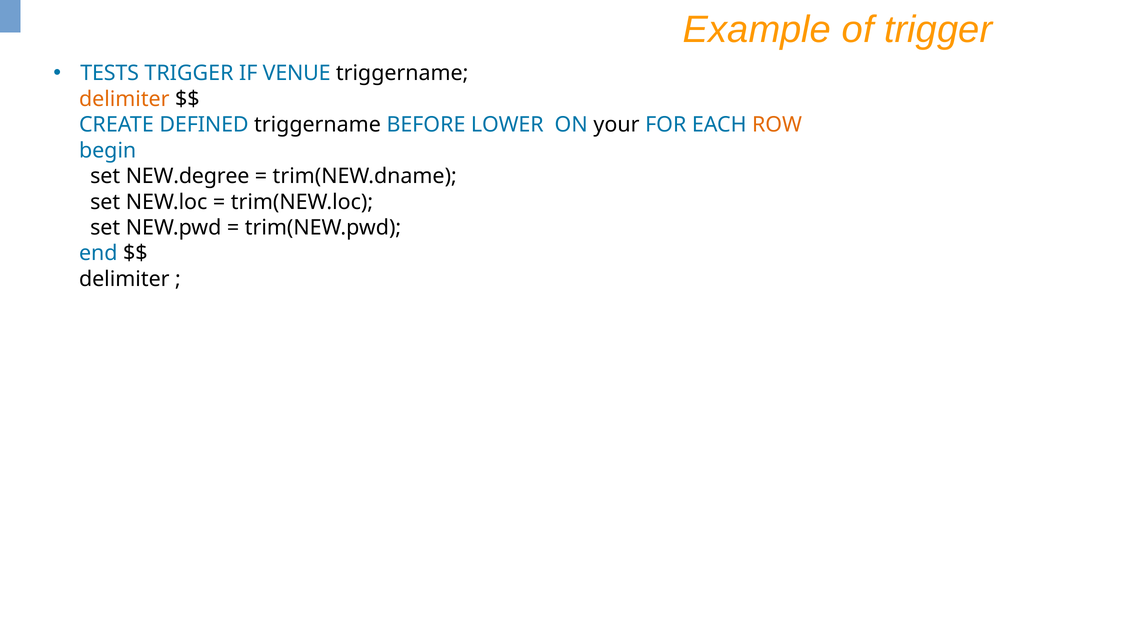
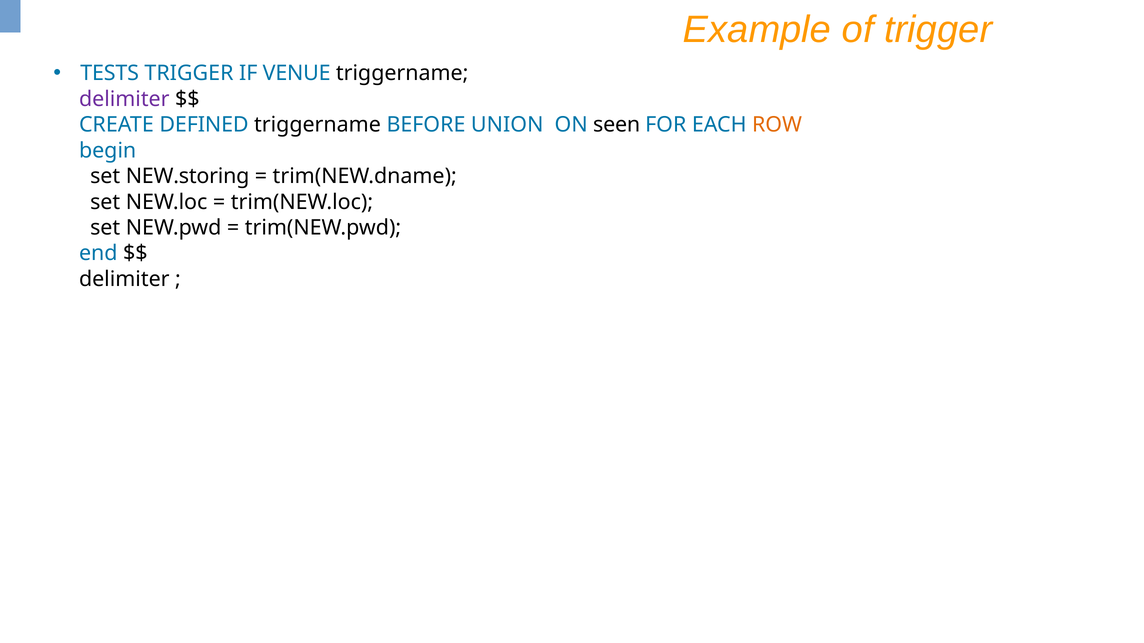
delimiter at (124, 99) colour: orange -> purple
LOWER: LOWER -> UNION
your: your -> seen
NEW.degree: NEW.degree -> NEW.storing
